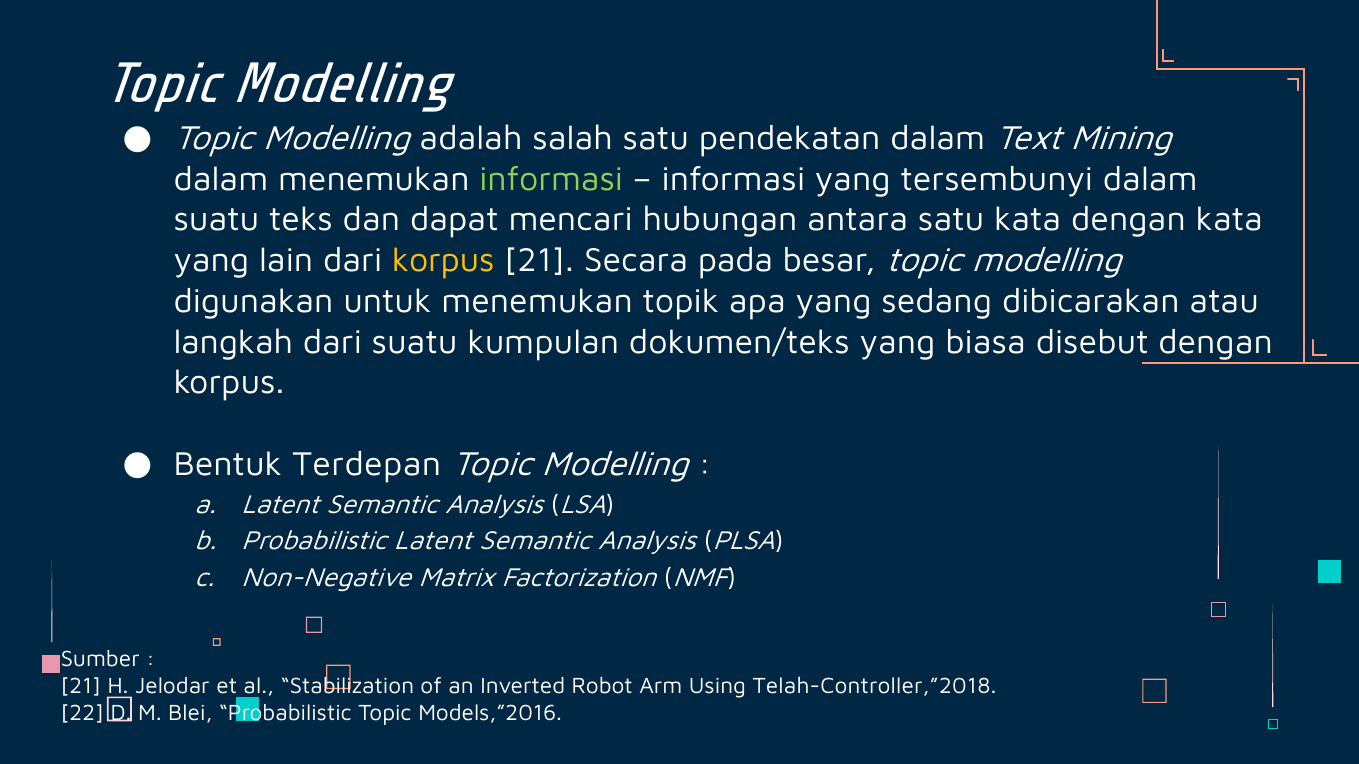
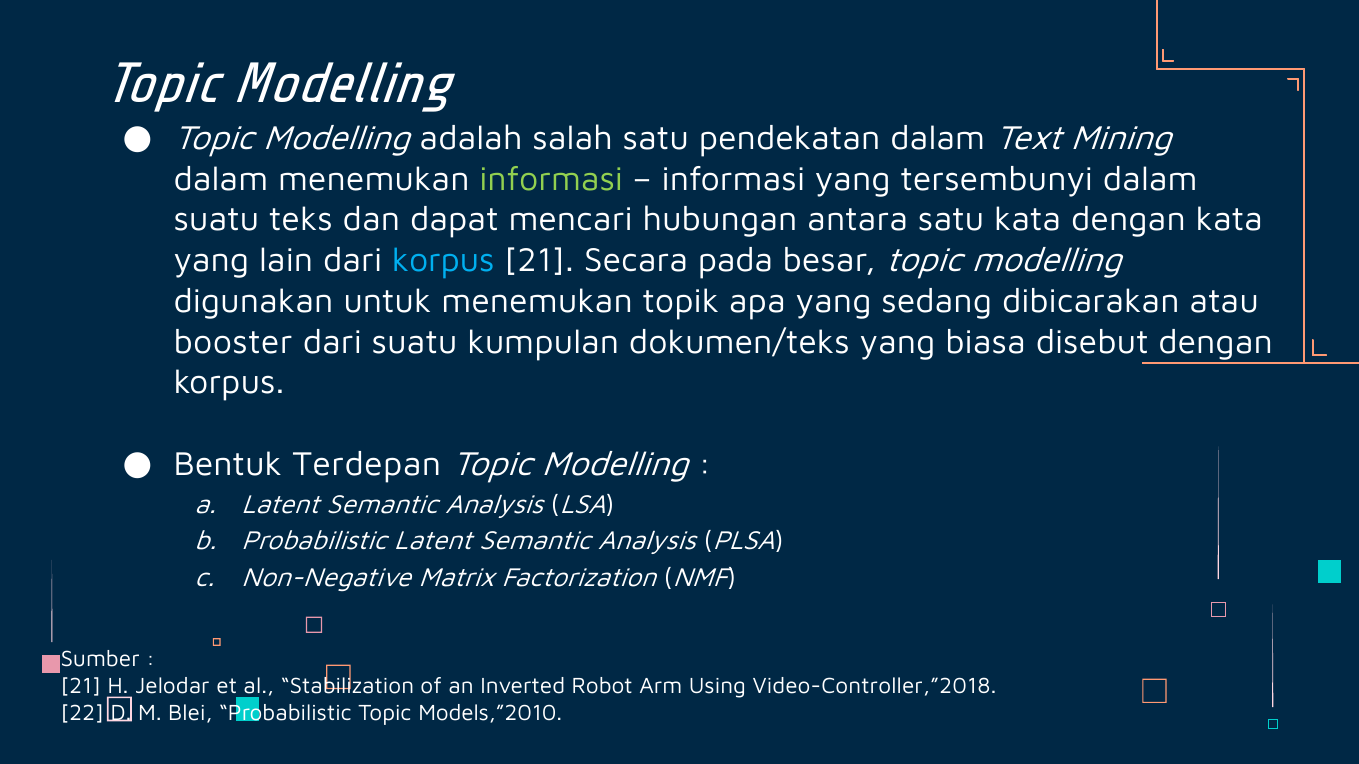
korpus at (443, 261) colour: yellow -> light blue
langkah: langkah -> booster
Telah-Controller,”2018: Telah-Controller,”2018 -> Video-Controller,”2018
Models,”2016: Models,”2016 -> Models,”2010
